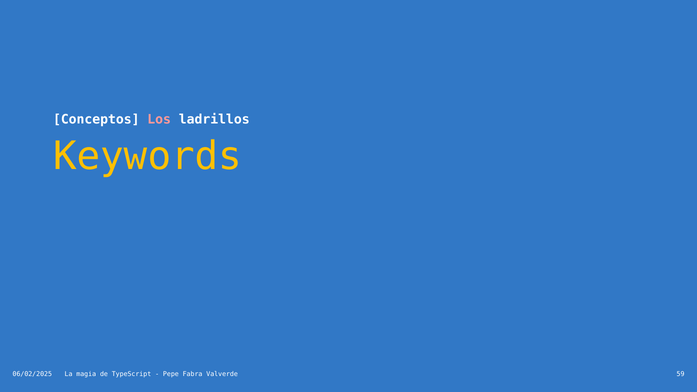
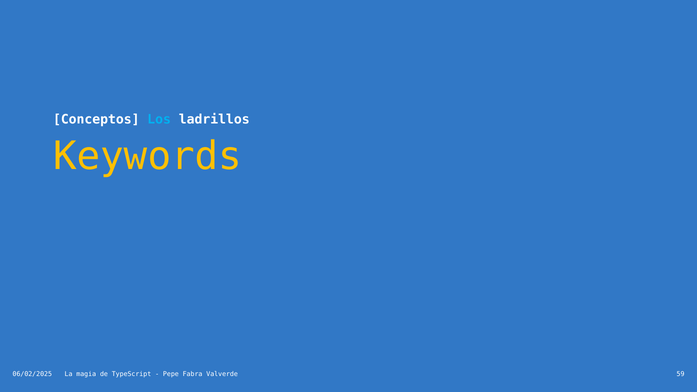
Los colour: pink -> light blue
